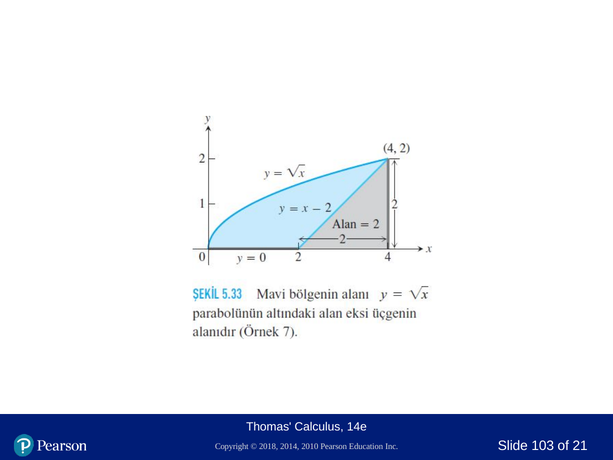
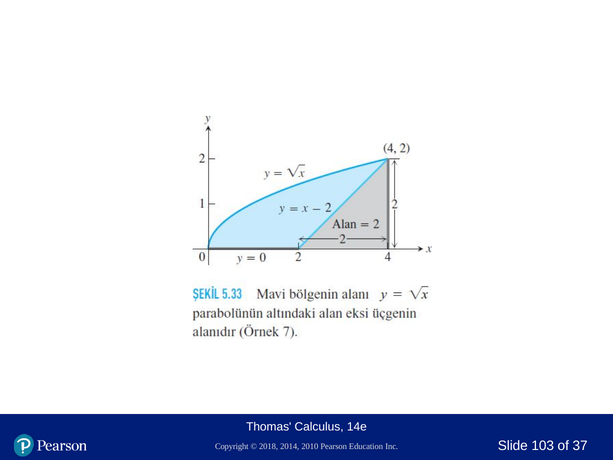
21: 21 -> 37
